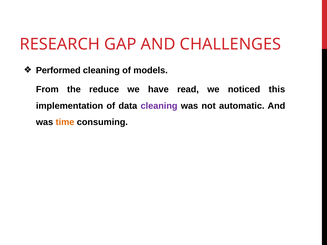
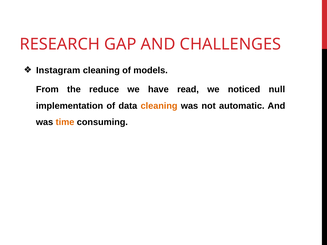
Performed: Performed -> Instagram
this: this -> null
cleaning at (159, 106) colour: purple -> orange
